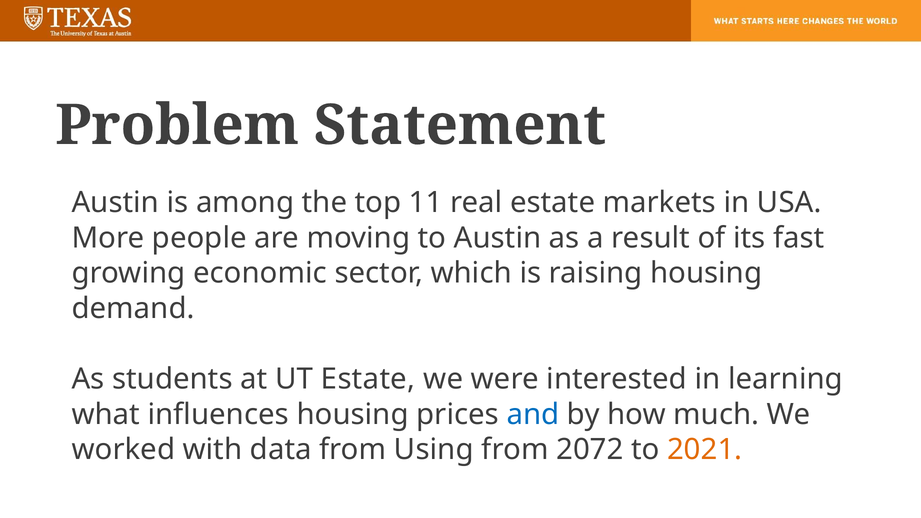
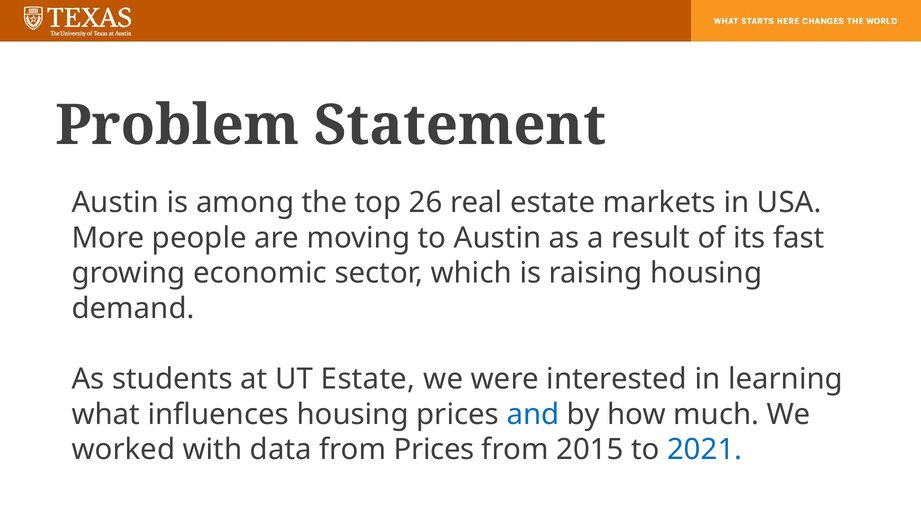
11: 11 -> 26
from Using: Using -> Prices
2072: 2072 -> 2015
2021 colour: orange -> blue
